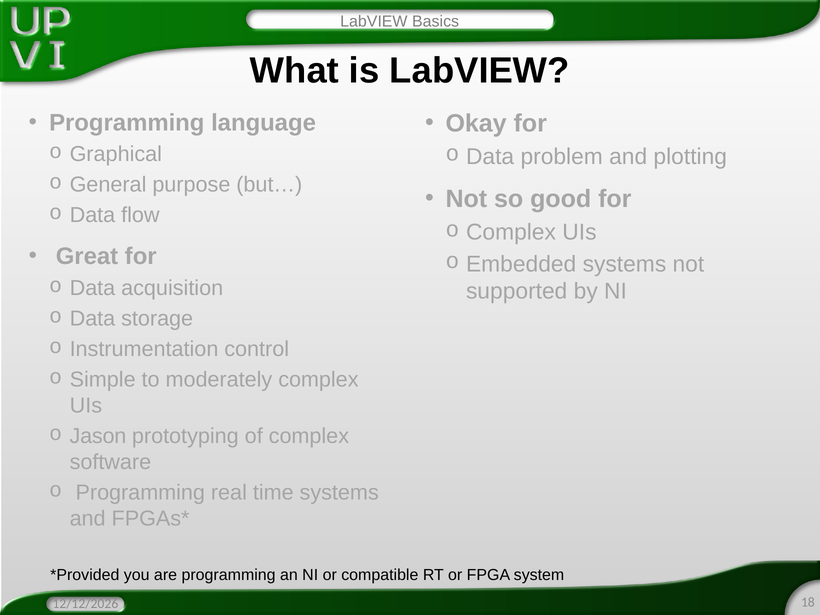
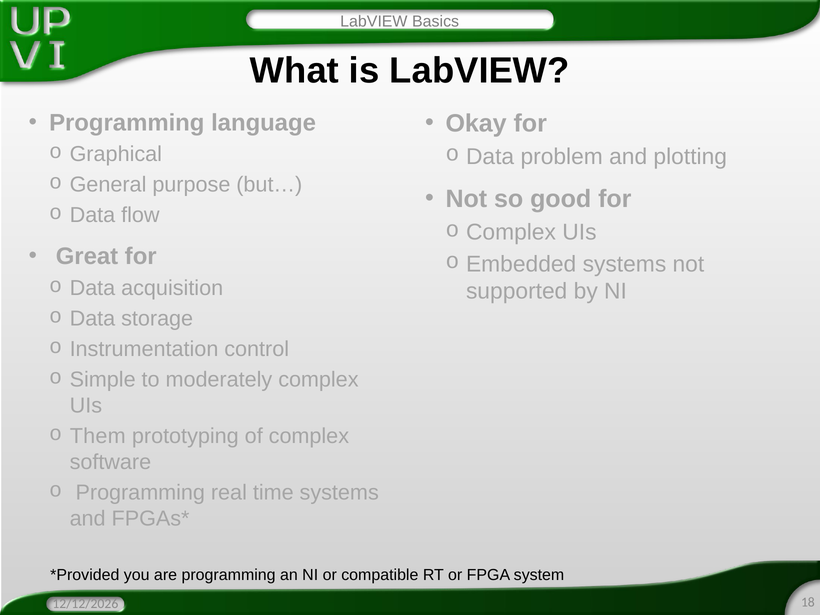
Jason: Jason -> Them
